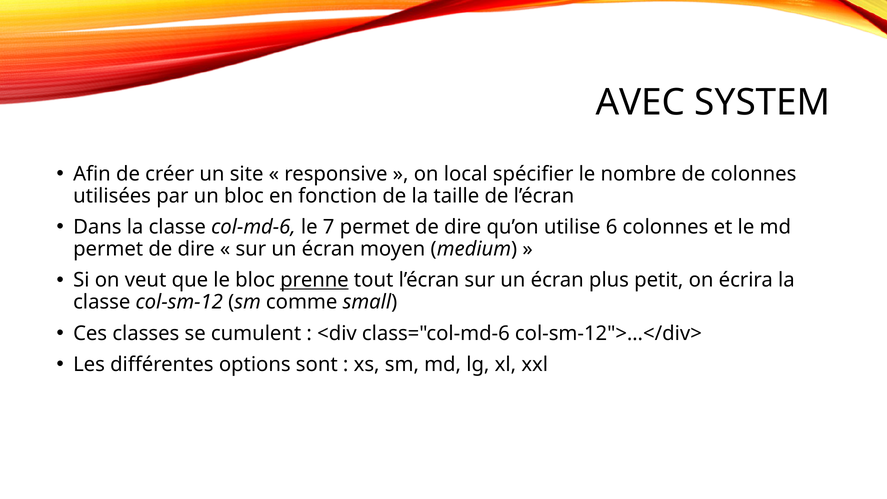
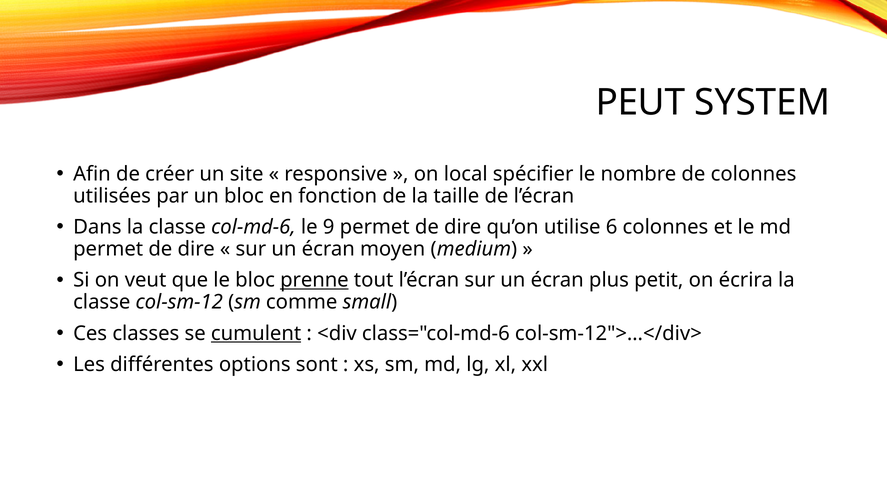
AVEC: AVEC -> PEUT
7: 7 -> 9
cumulent underline: none -> present
